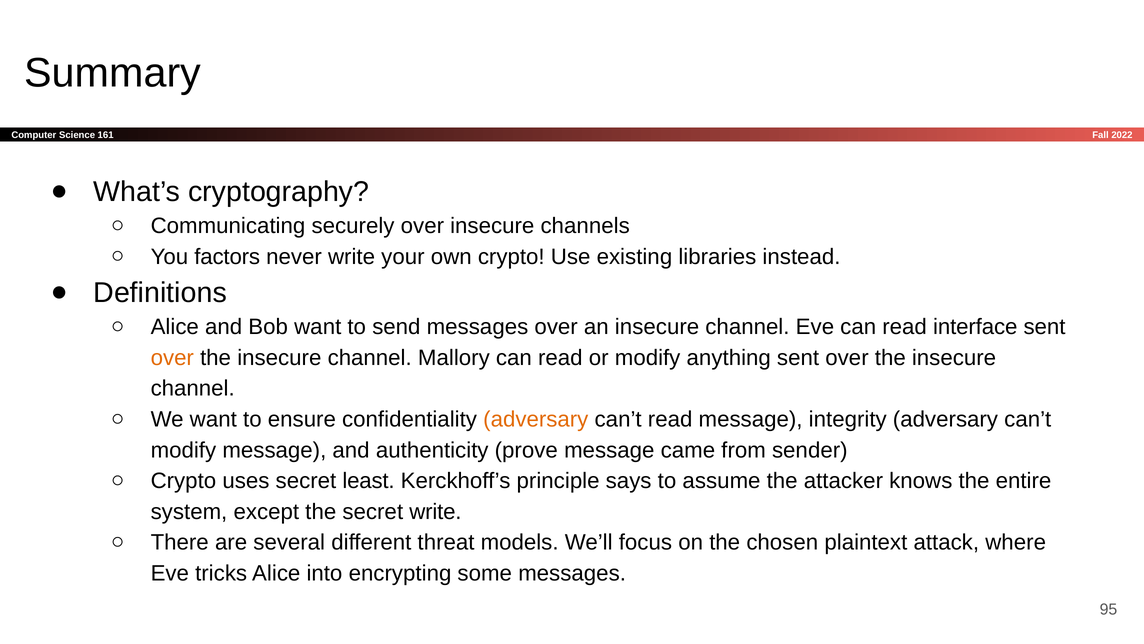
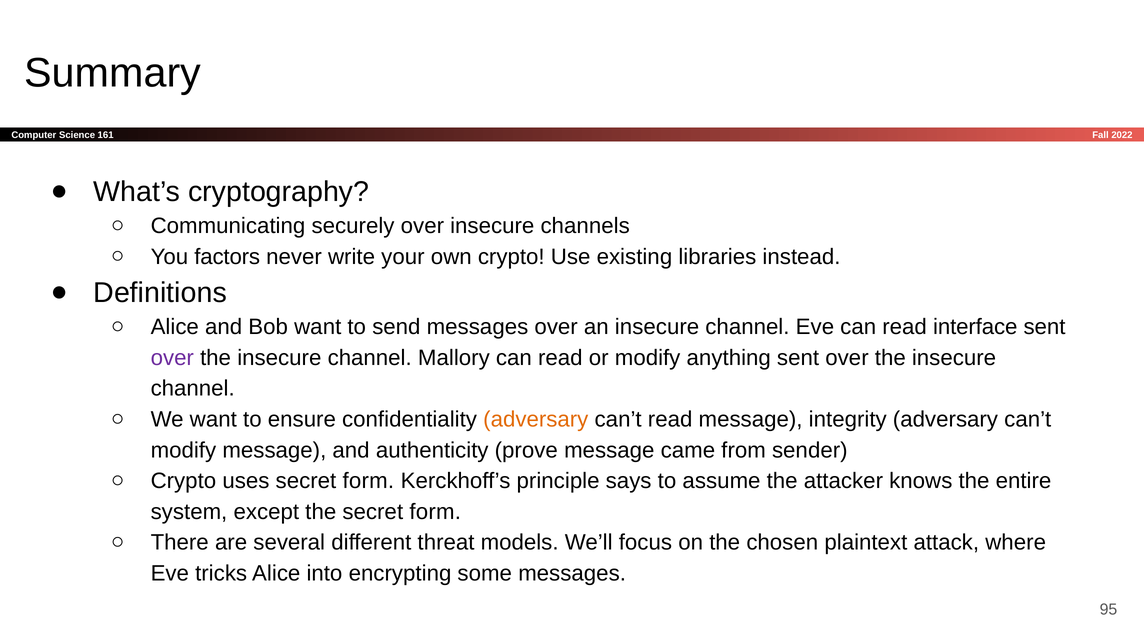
over at (172, 358) colour: orange -> purple
uses secret least: least -> form
the secret write: write -> form
